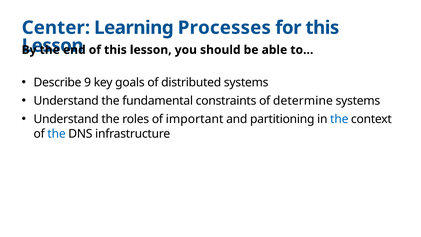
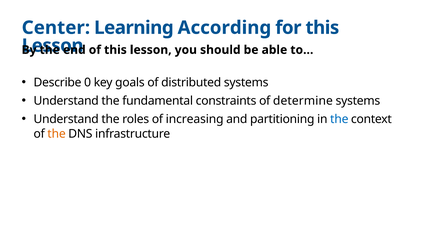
Processes: Processes -> According
9: 9 -> 0
important: important -> increasing
the at (57, 134) colour: blue -> orange
